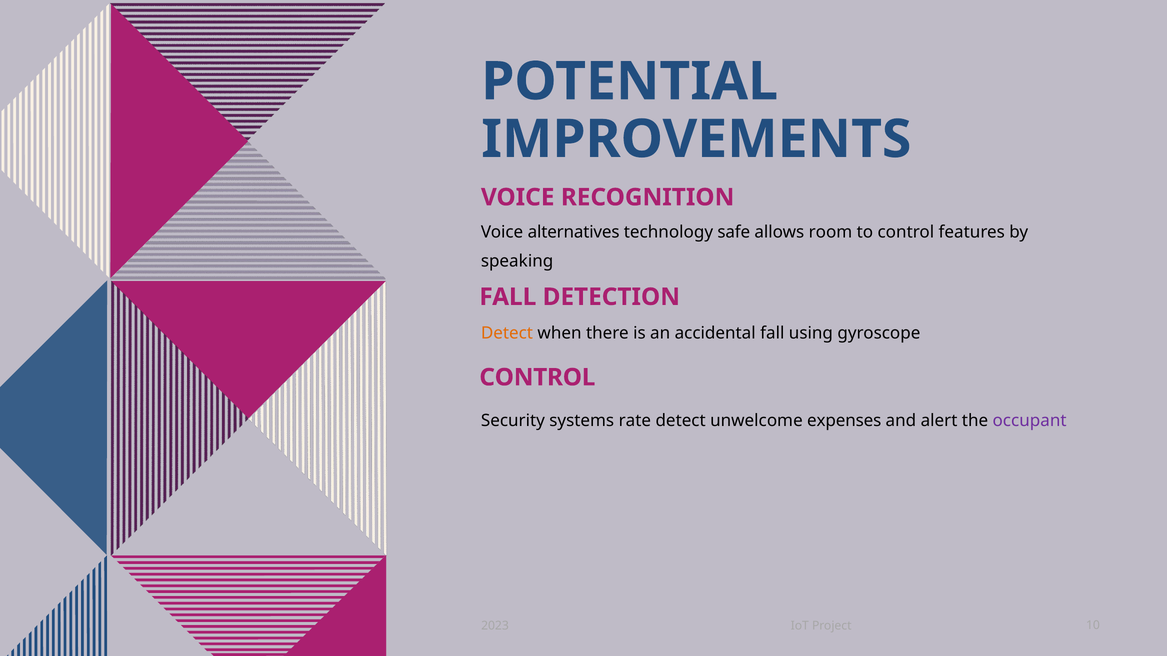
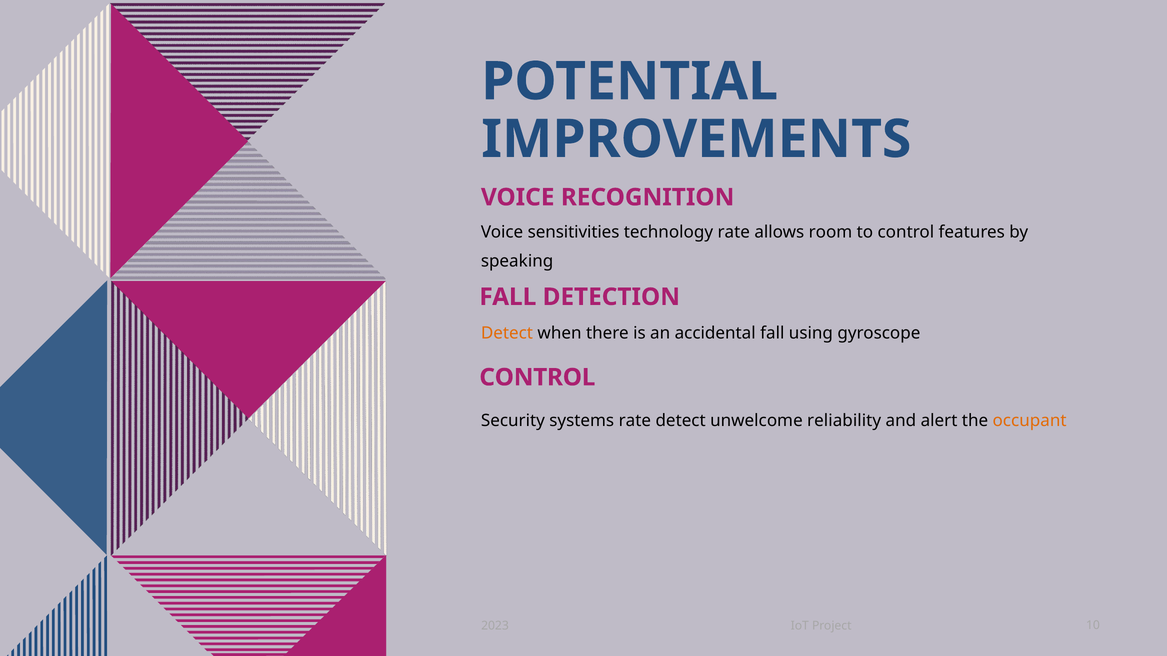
alternatives: alternatives -> sensitivities
technology safe: safe -> rate
expenses: expenses -> reliability
occupant colour: purple -> orange
